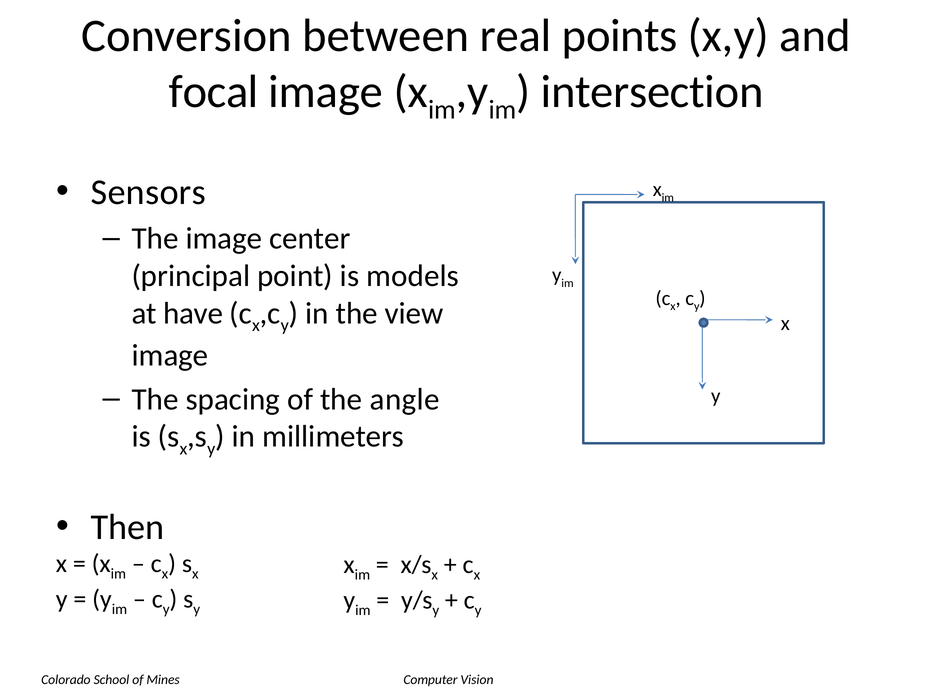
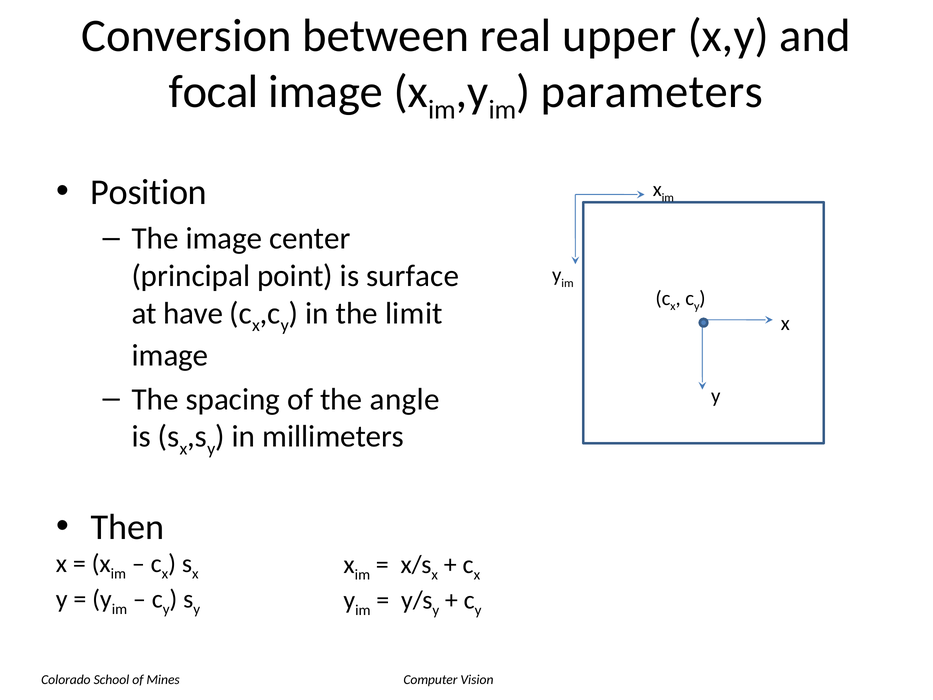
points: points -> upper
intersection: intersection -> parameters
Sensors: Sensors -> Position
models: models -> surface
view: view -> limit
